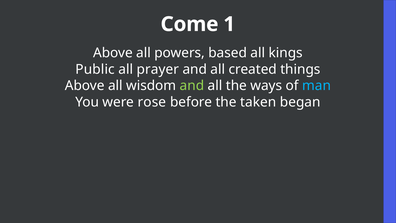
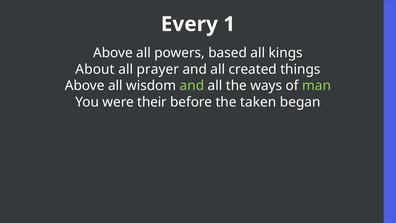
Come: Come -> Every
Public: Public -> About
man colour: light blue -> light green
rose: rose -> their
